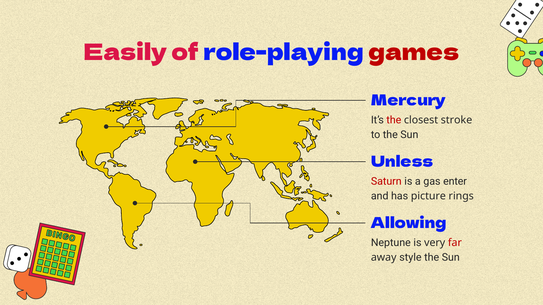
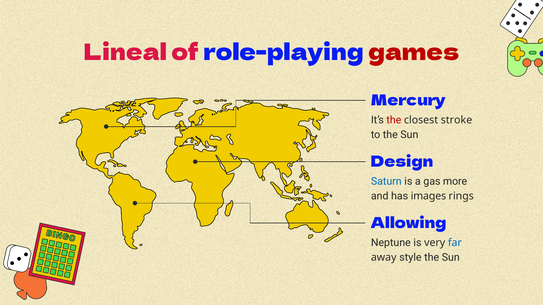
Easily: Easily -> Lineal
Unless: Unless -> Design
Saturn colour: red -> blue
enter: enter -> more
picture: picture -> images
far colour: red -> blue
